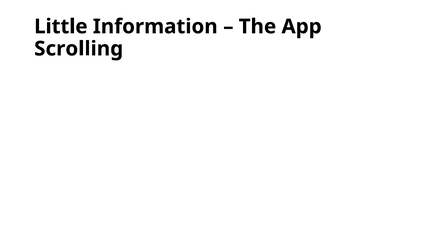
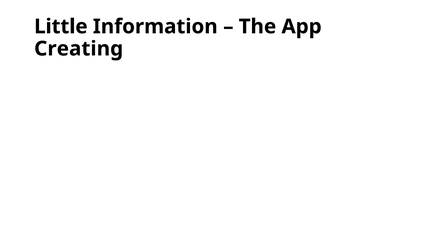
Scrolling: Scrolling -> Creating
